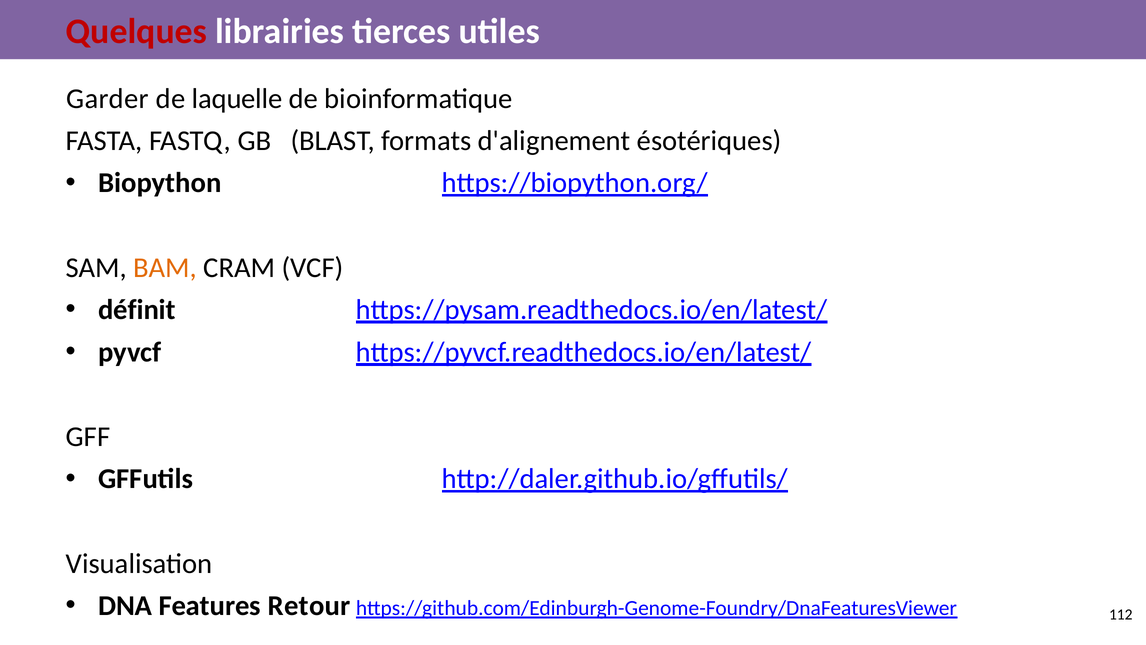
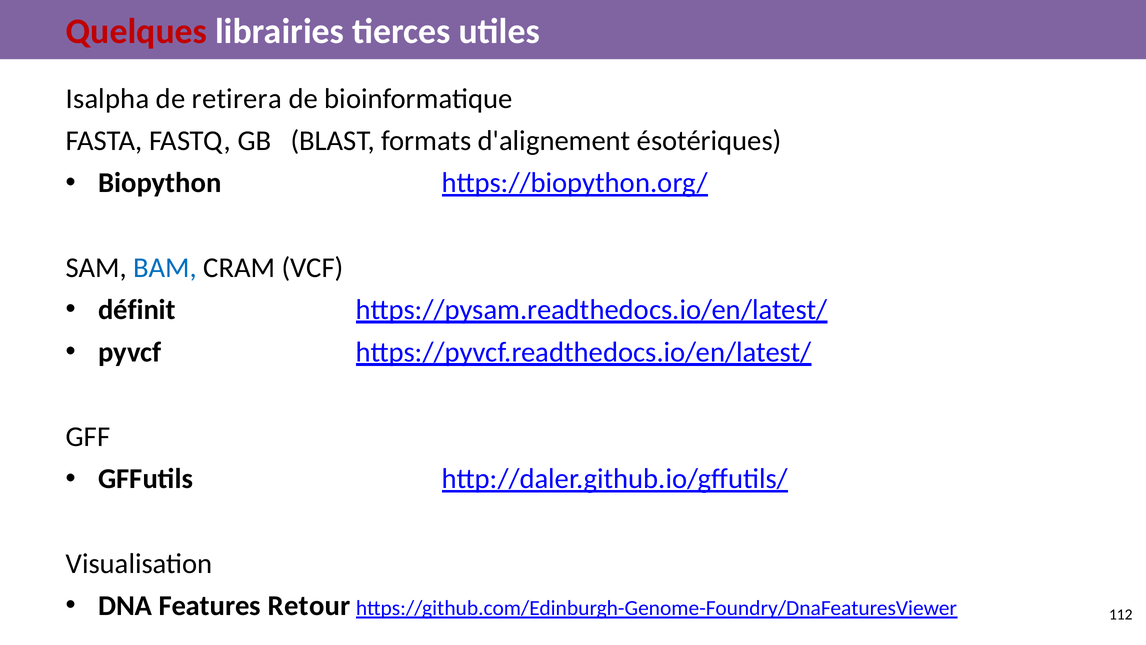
Garder: Garder -> Isalpha
laquelle: laquelle -> retirera
BAM colour: orange -> blue
